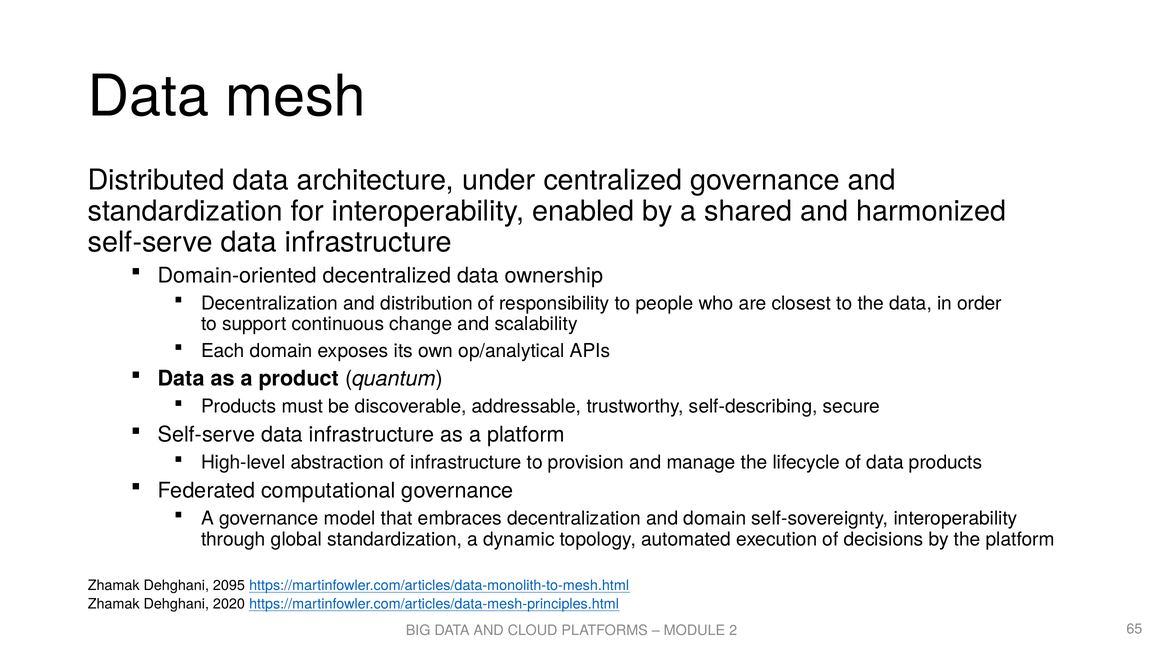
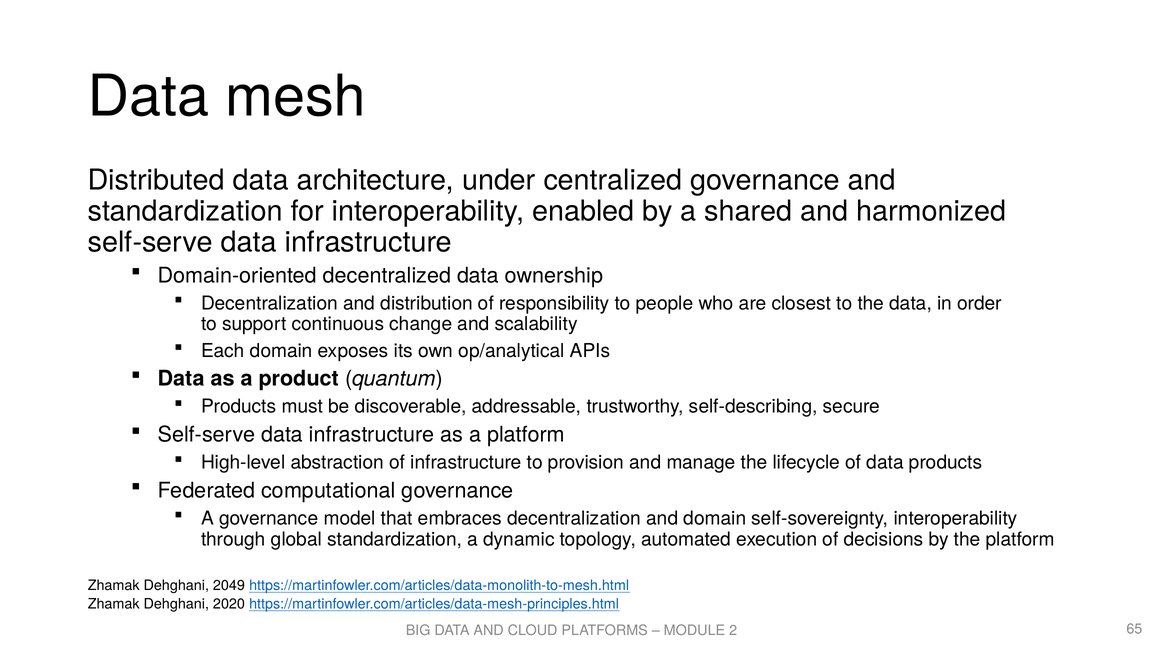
2095: 2095 -> 2049
